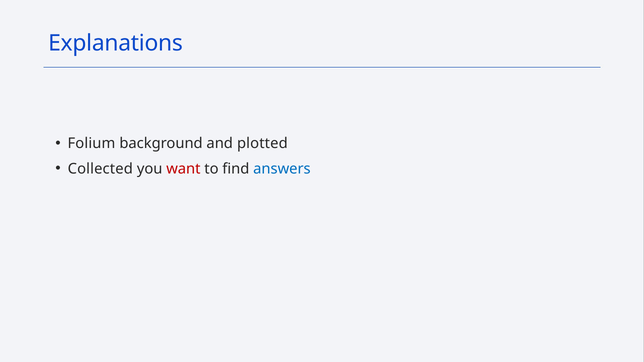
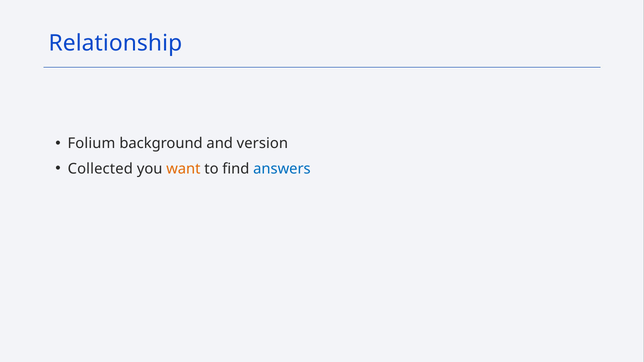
Explanations: Explanations -> Relationship
plotted: plotted -> version
want colour: red -> orange
